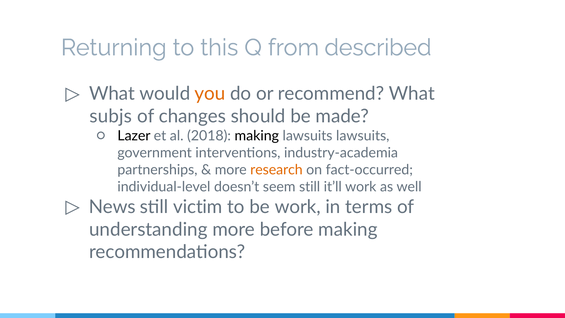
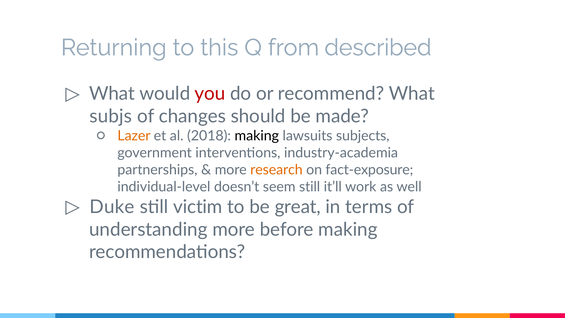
you colour: orange -> red
Lazer colour: black -> orange
lawsuits lawsuits: lawsuits -> subjects
fact-occurred: fact-occurred -> fact-exposure
News: News -> Duke
be work: work -> great
